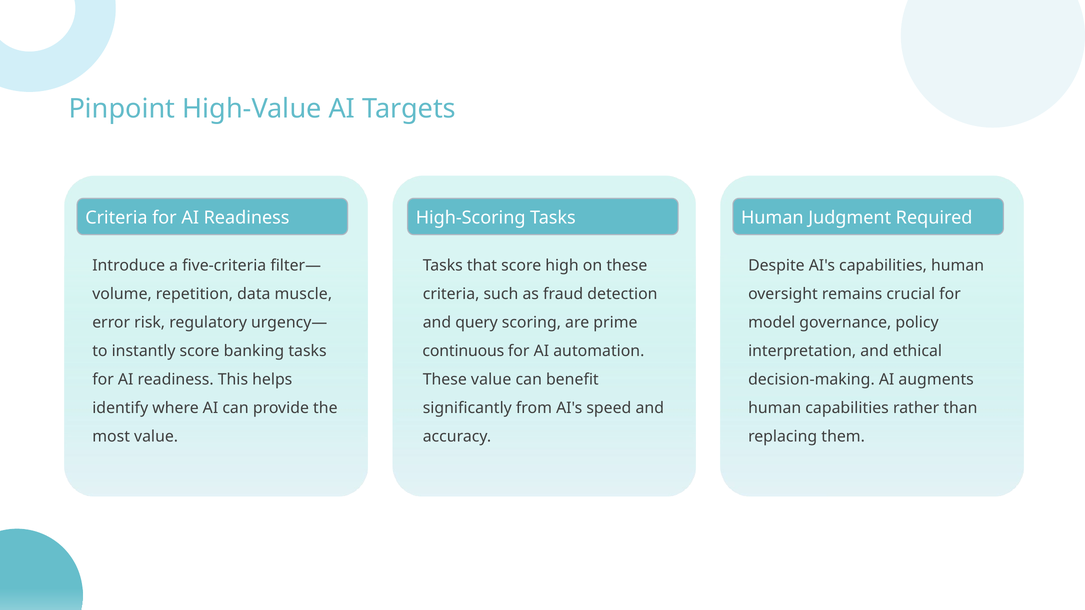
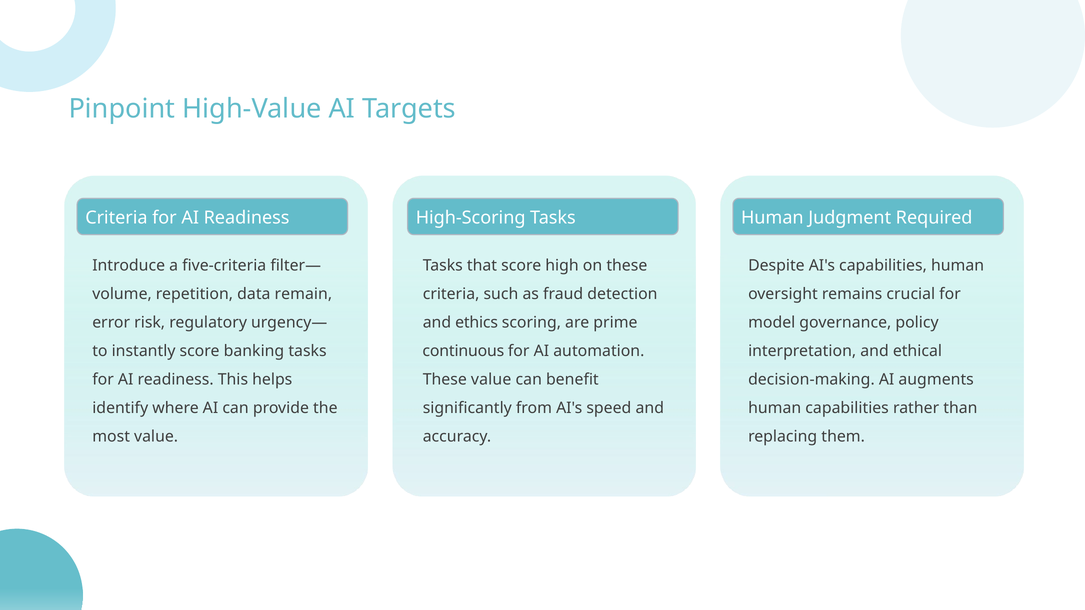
muscle: muscle -> remain
query: query -> ethics
